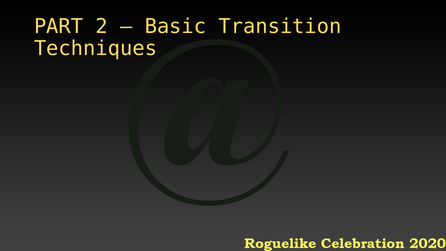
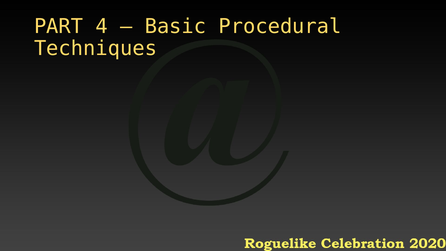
2: 2 -> 4
Transition: Transition -> Procedural
